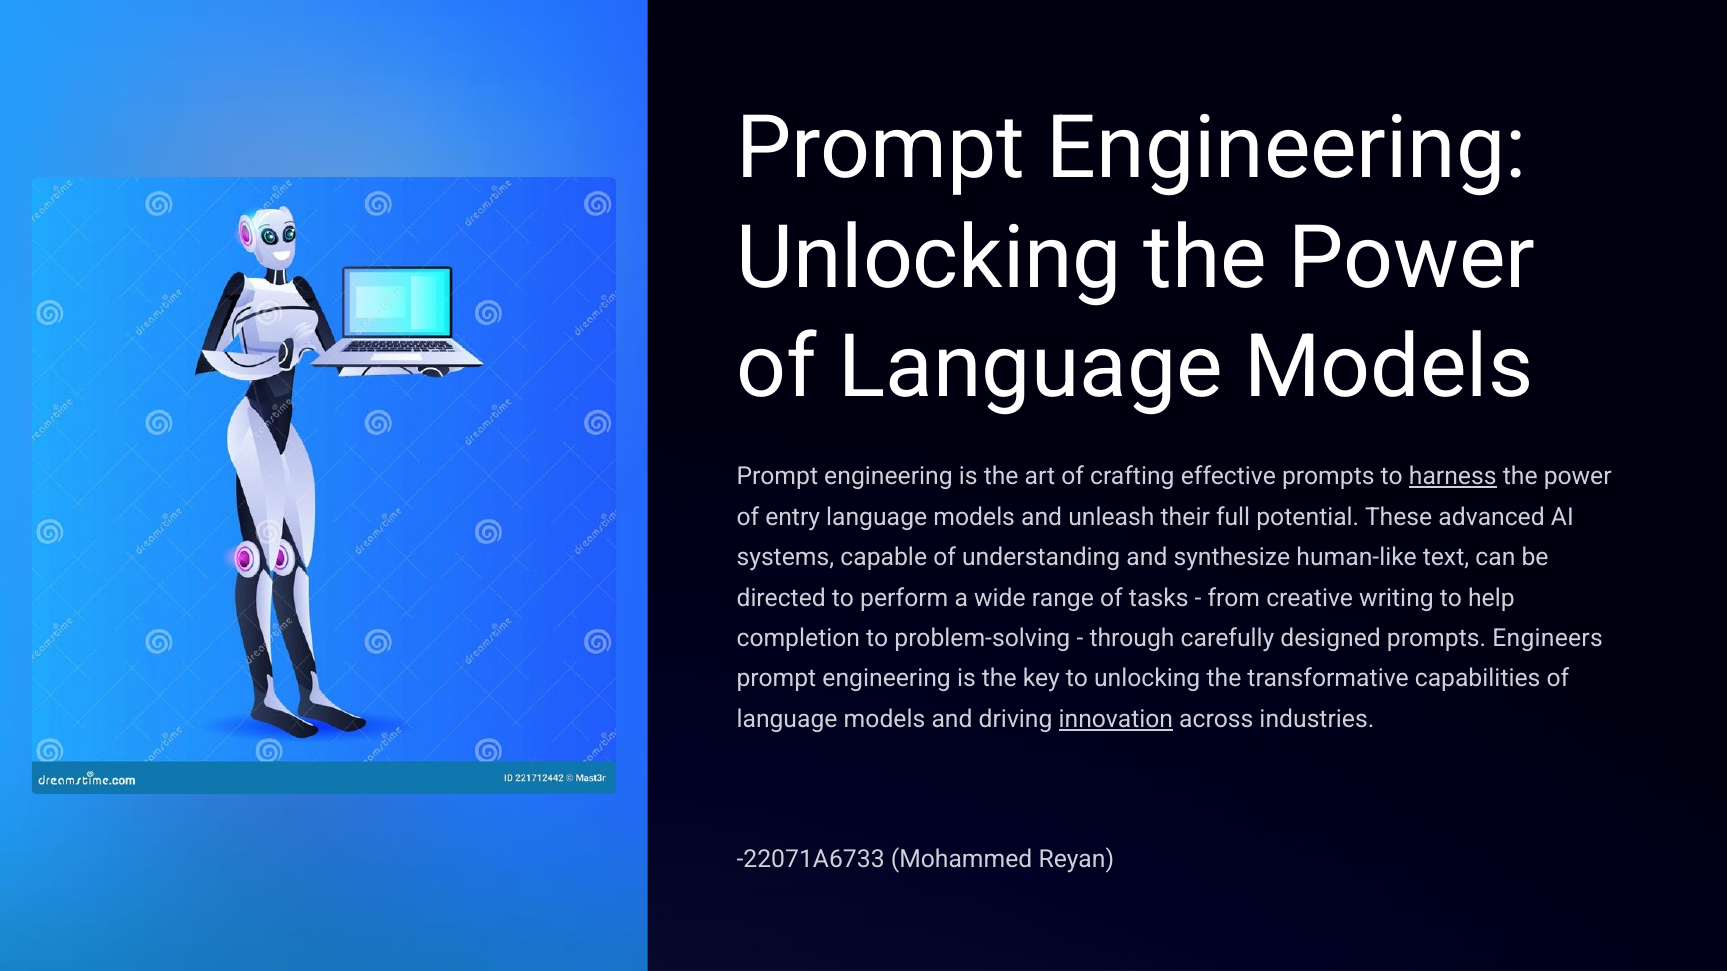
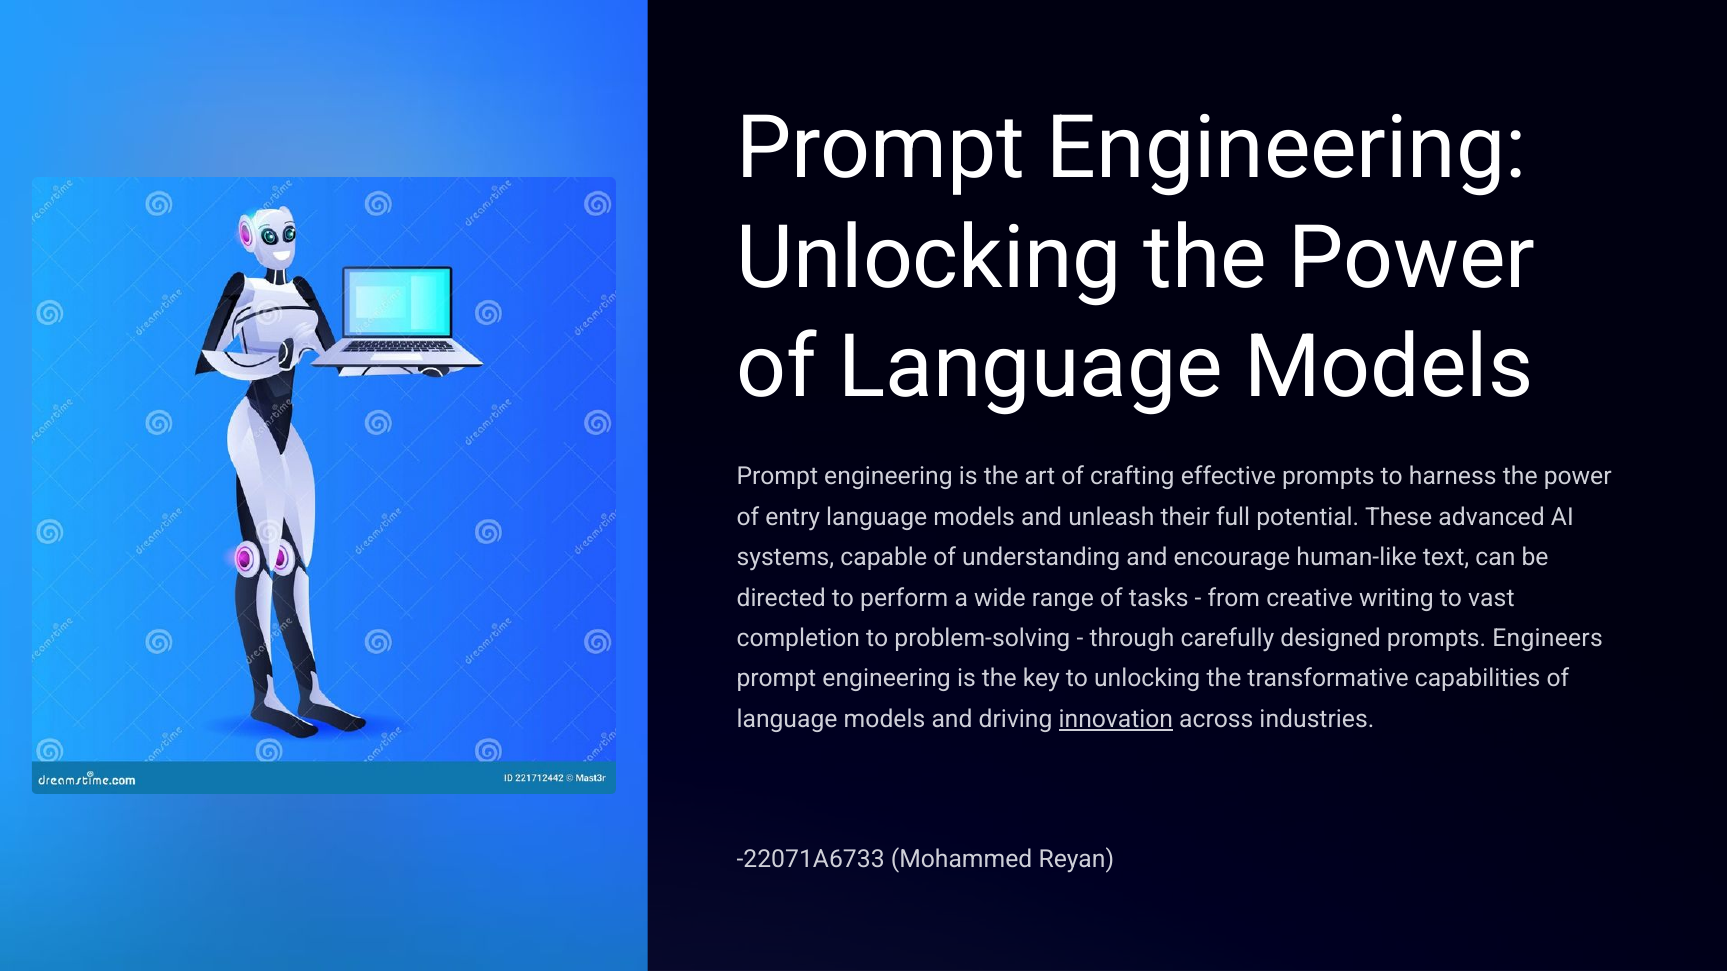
harness underline: present -> none
synthesize: synthesize -> encourage
help: help -> vast
